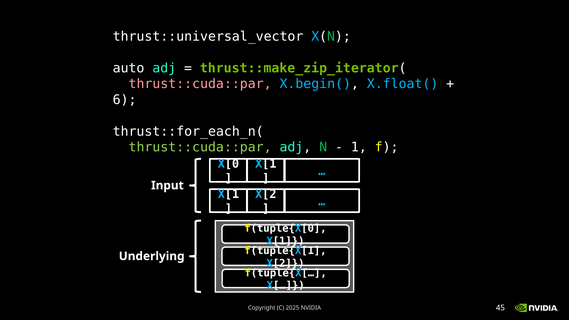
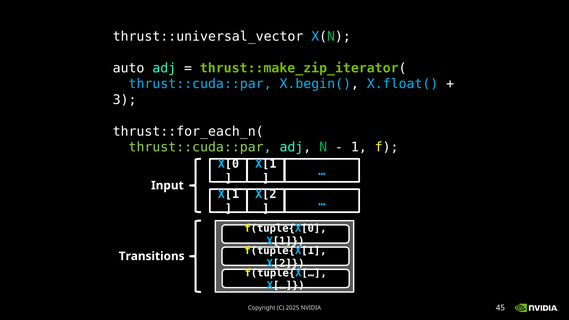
thrust::cuda::par at (200, 84) colour: pink -> light blue
6: 6 -> 3
Underlying: Underlying -> Transitions
